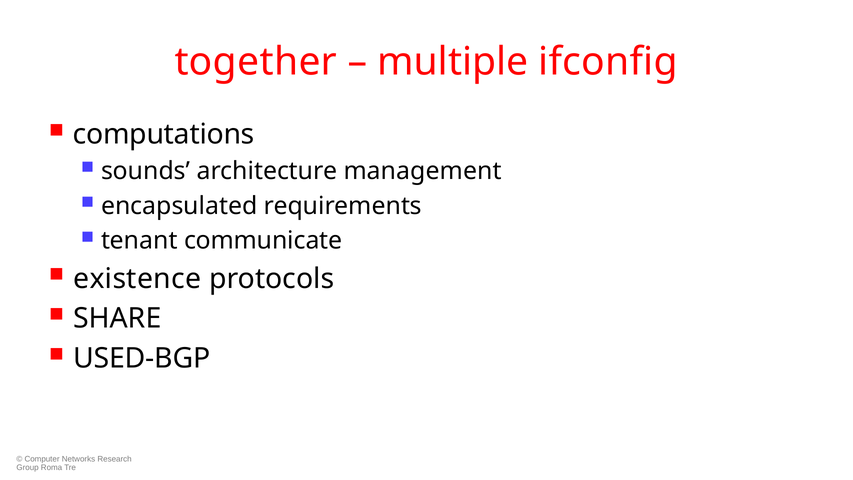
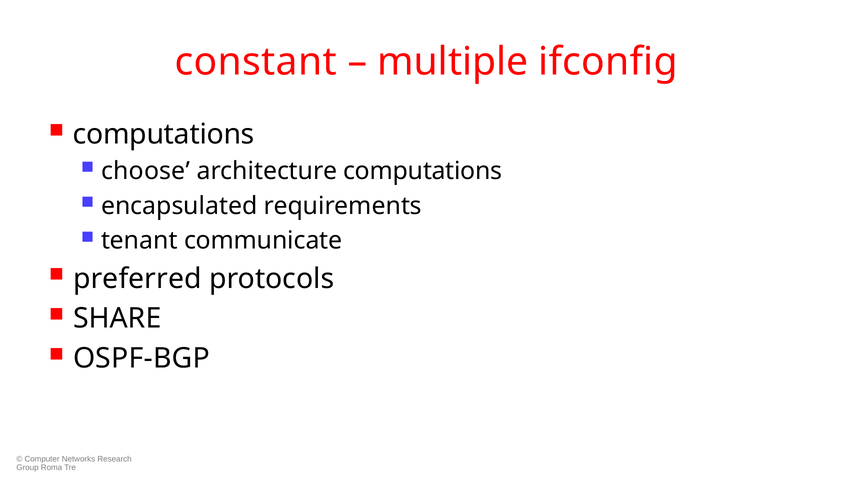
together: together -> constant
sounds: sounds -> choose
architecture management: management -> computations
existence: existence -> preferred
USED-BGP: USED-BGP -> OSPF-BGP
